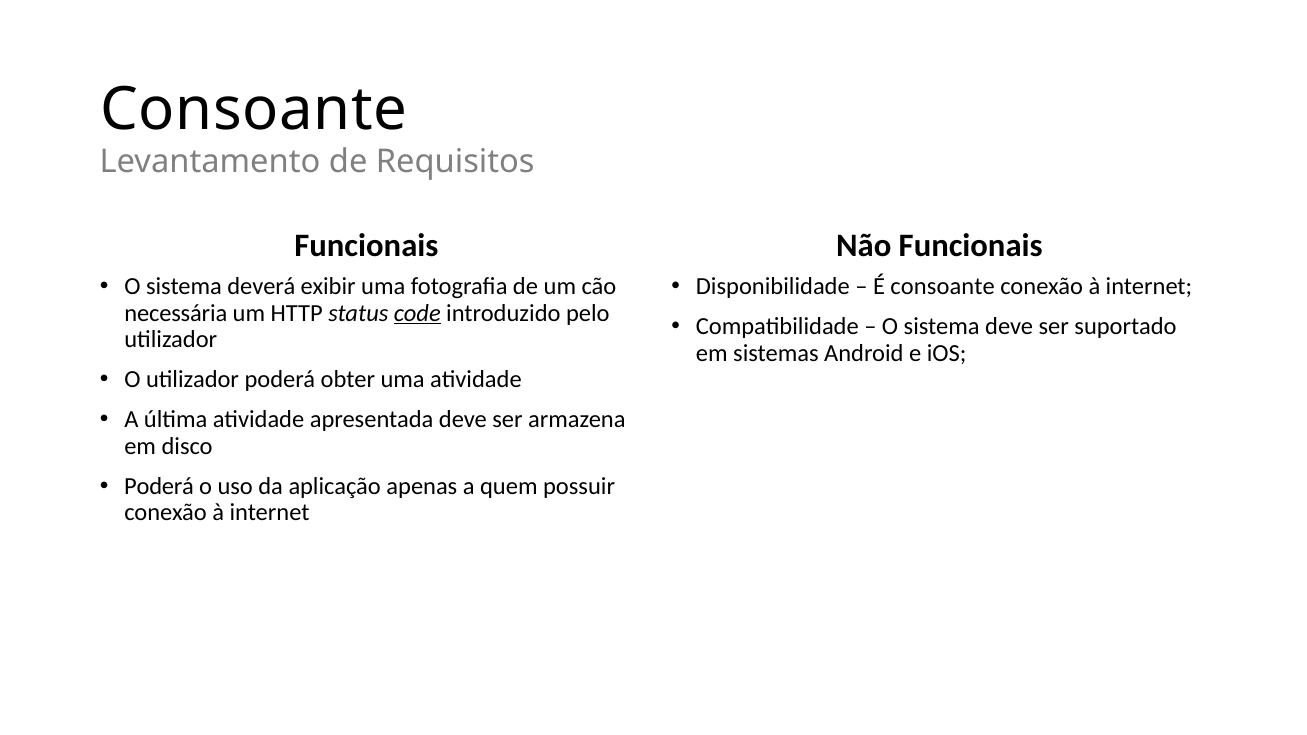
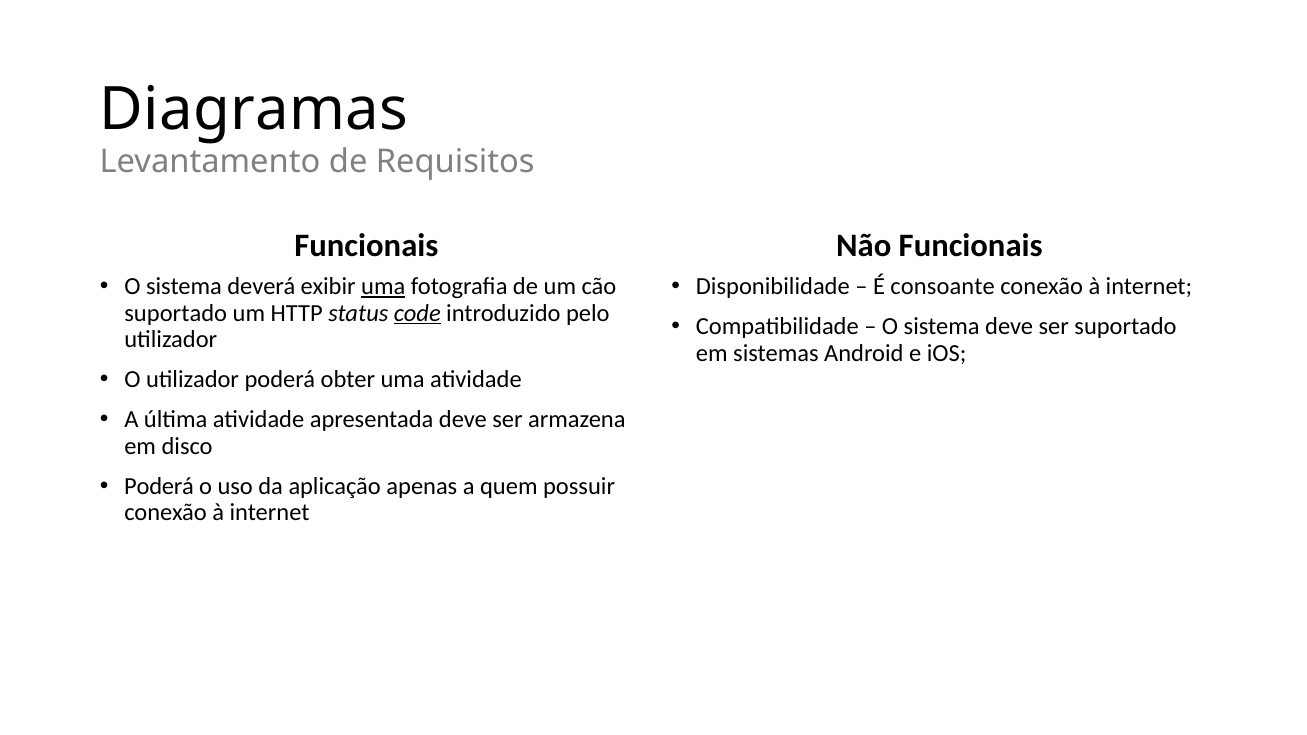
Consoante at (254, 110): Consoante -> Diagramas
uma at (383, 287) underline: none -> present
necessária at (176, 313): necessária -> suportado
